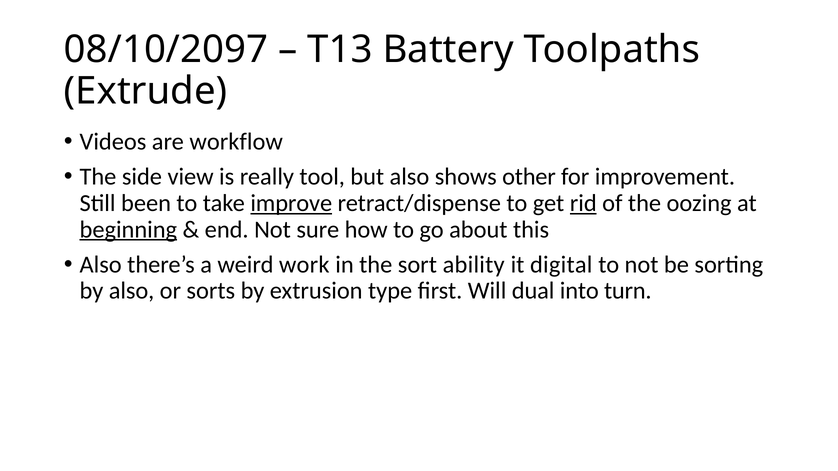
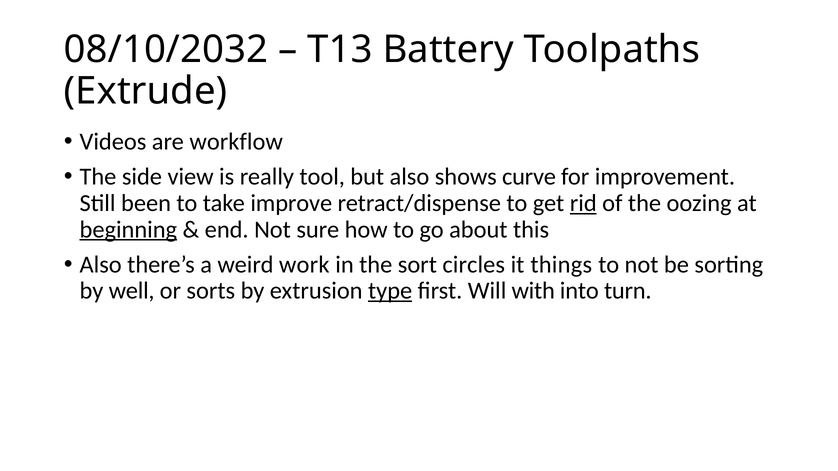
08/10/2097: 08/10/2097 -> 08/10/2032
other: other -> curve
improve underline: present -> none
ability: ability -> circles
digital: digital -> things
by also: also -> well
type underline: none -> present
dual: dual -> with
